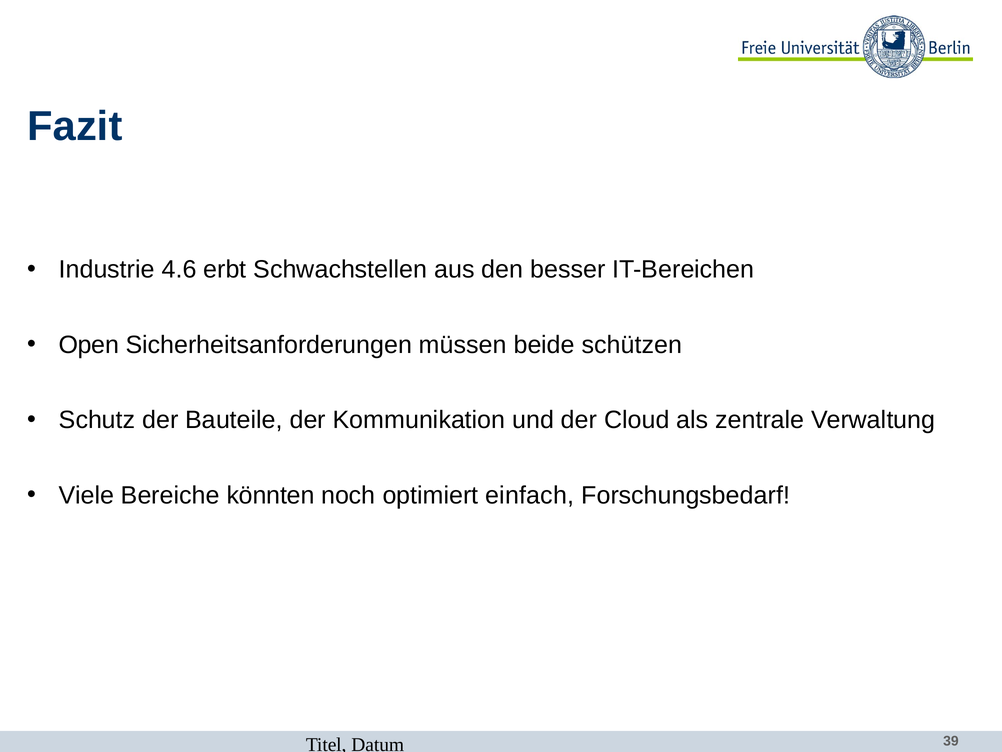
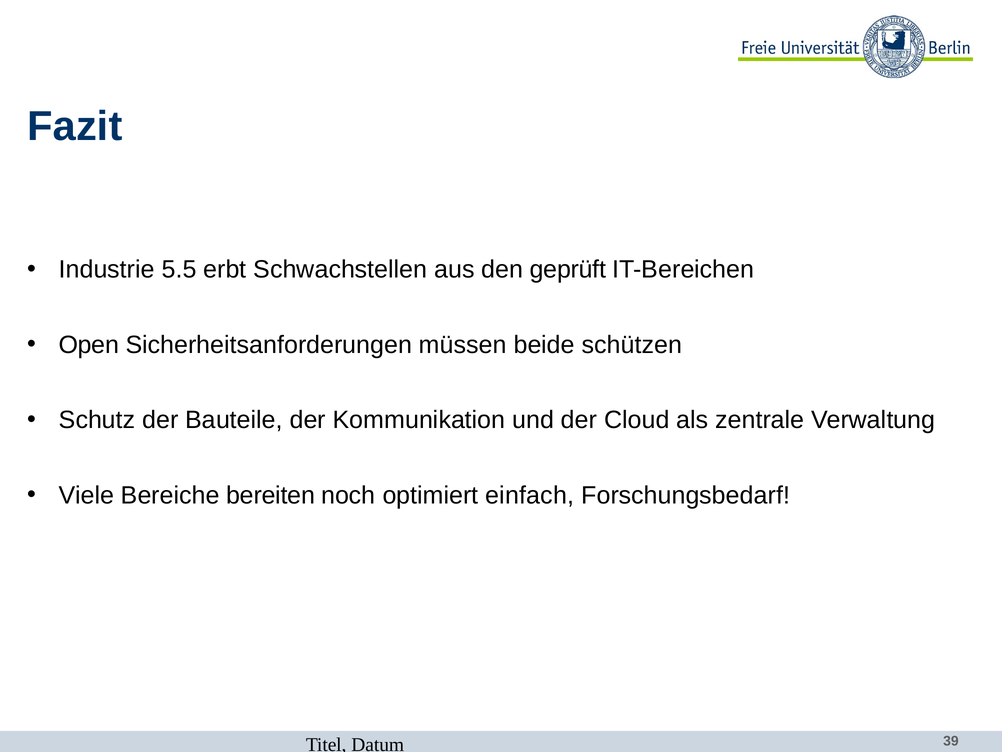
4.6: 4.6 -> 5.5
besser: besser -> geprüft
könnten: könnten -> bereiten
